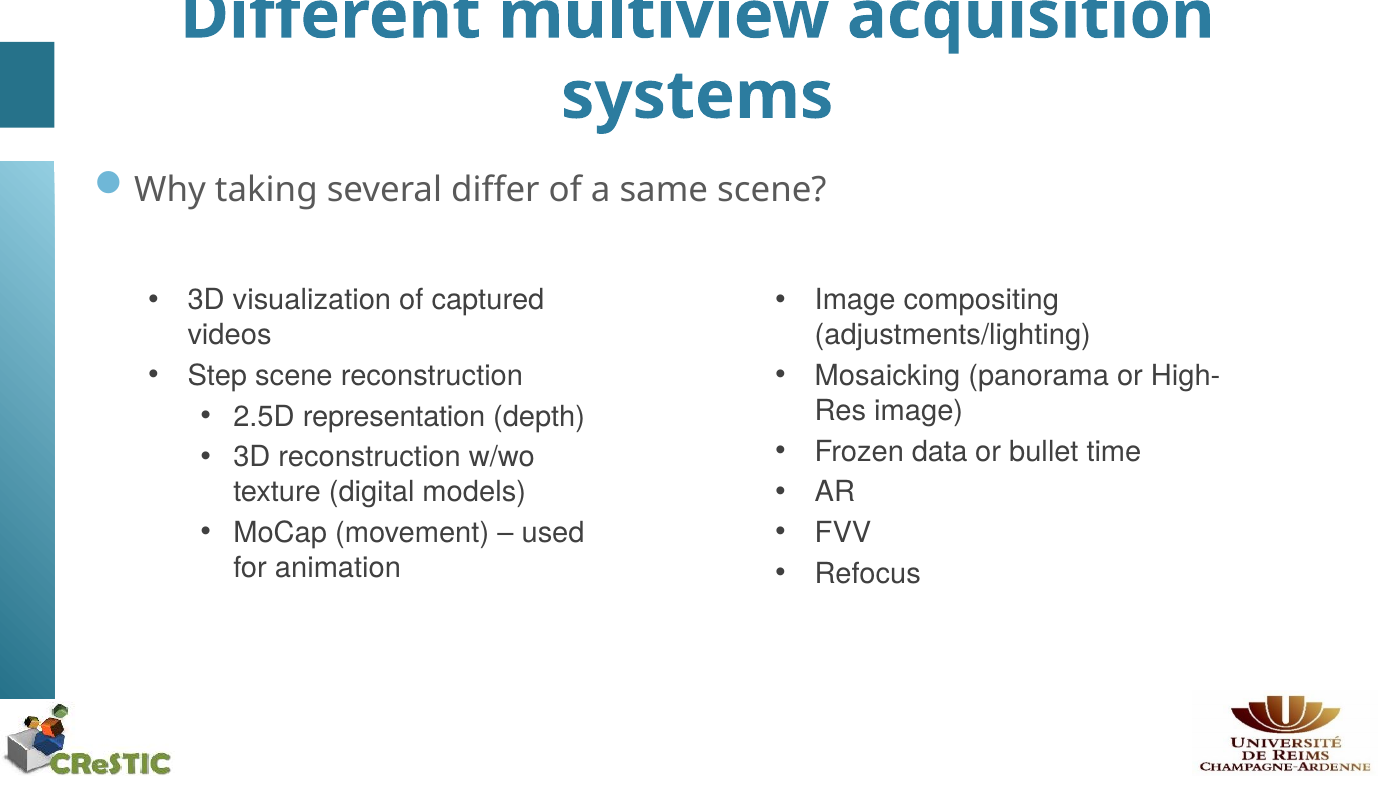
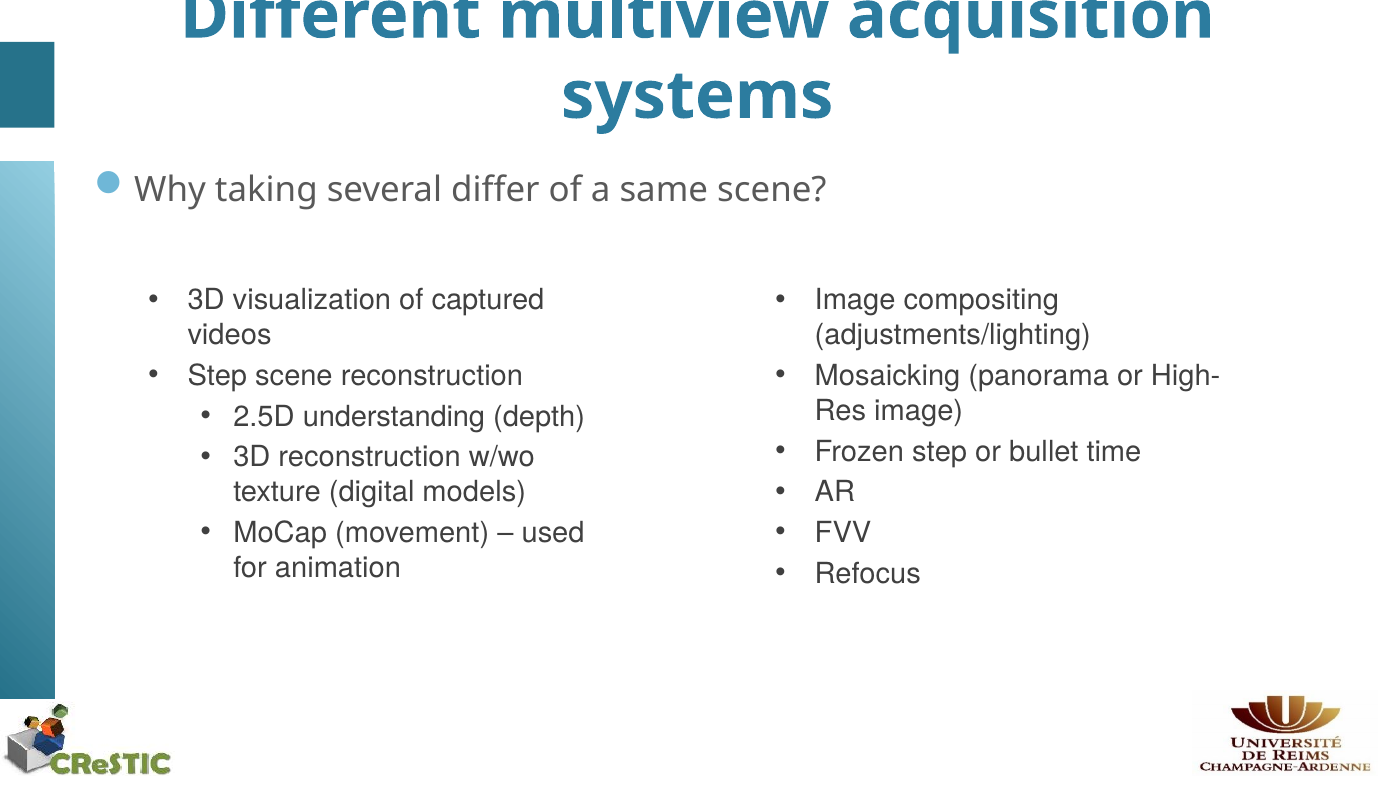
representation: representation -> understanding
Frozen data: data -> step
